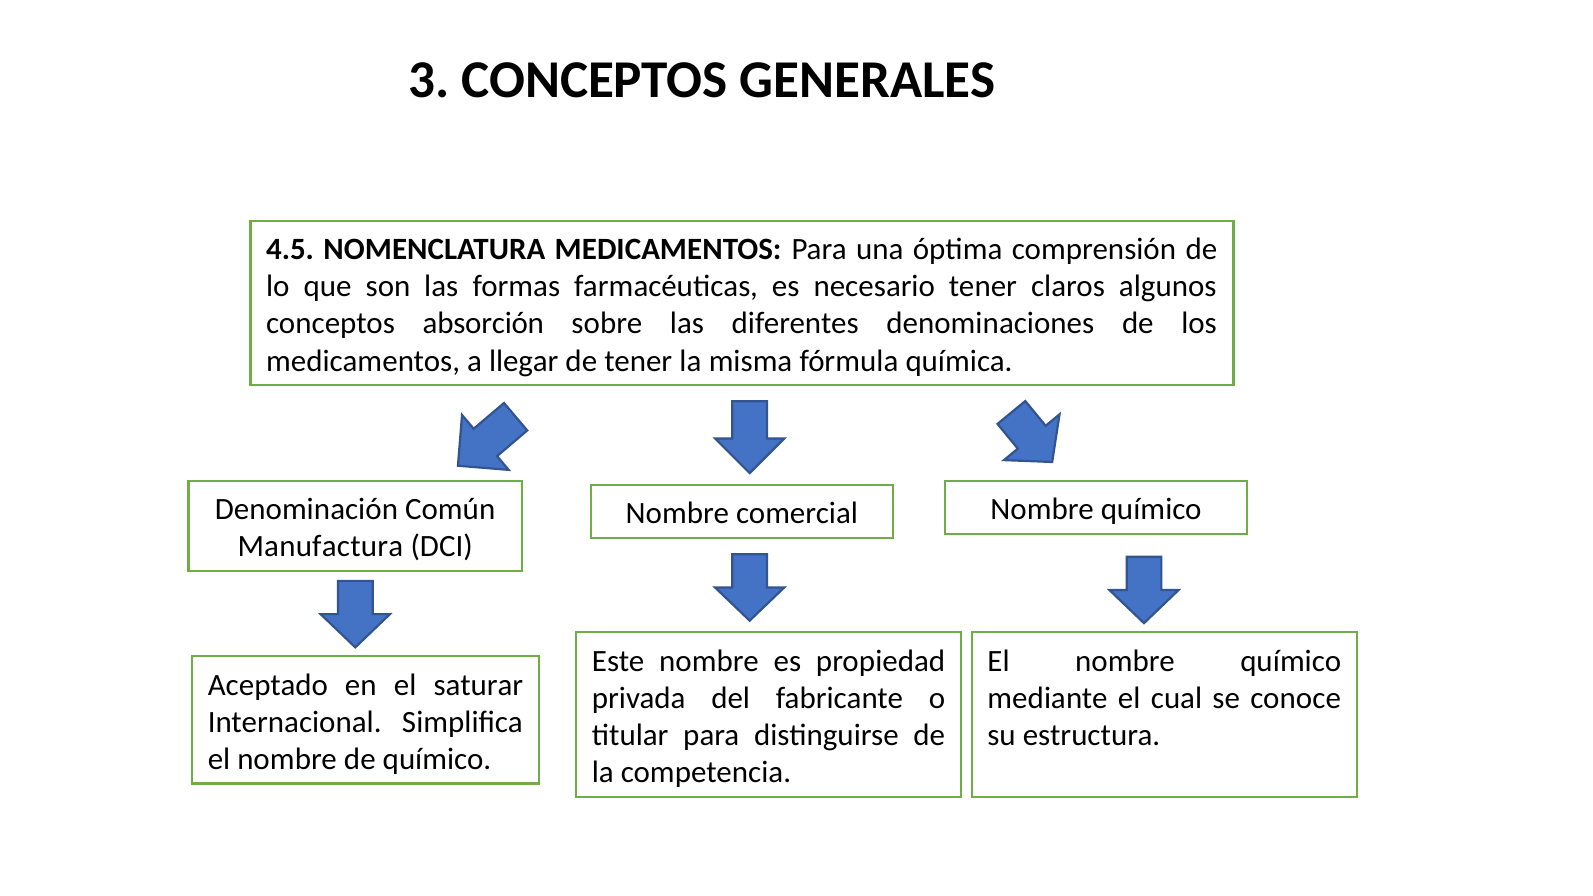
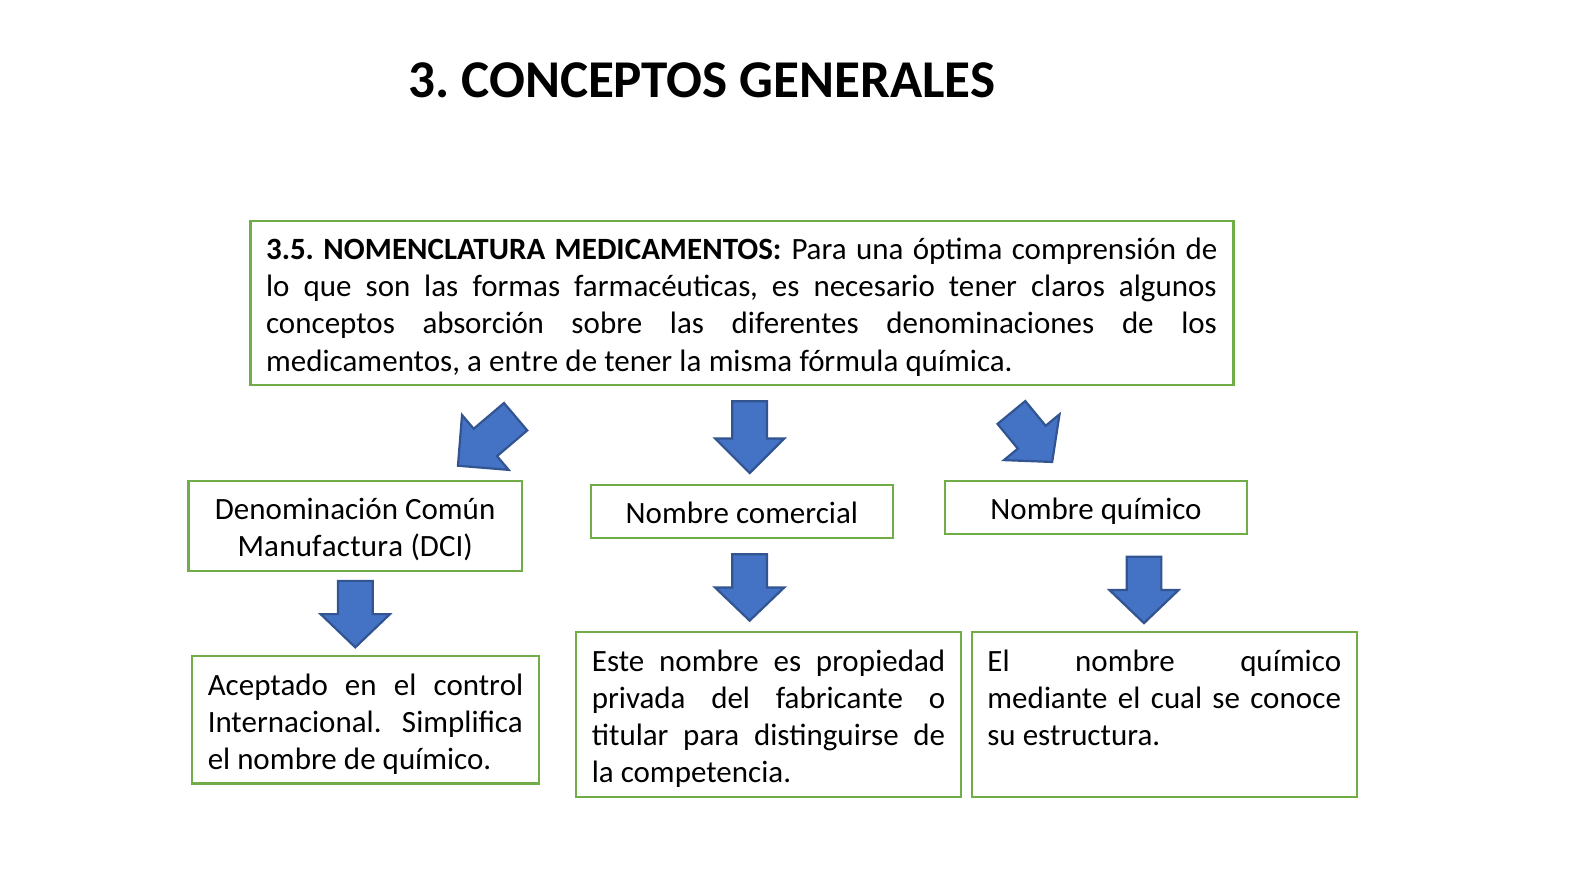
4.5: 4.5 -> 3.5
llegar: llegar -> entre
saturar: saturar -> control
